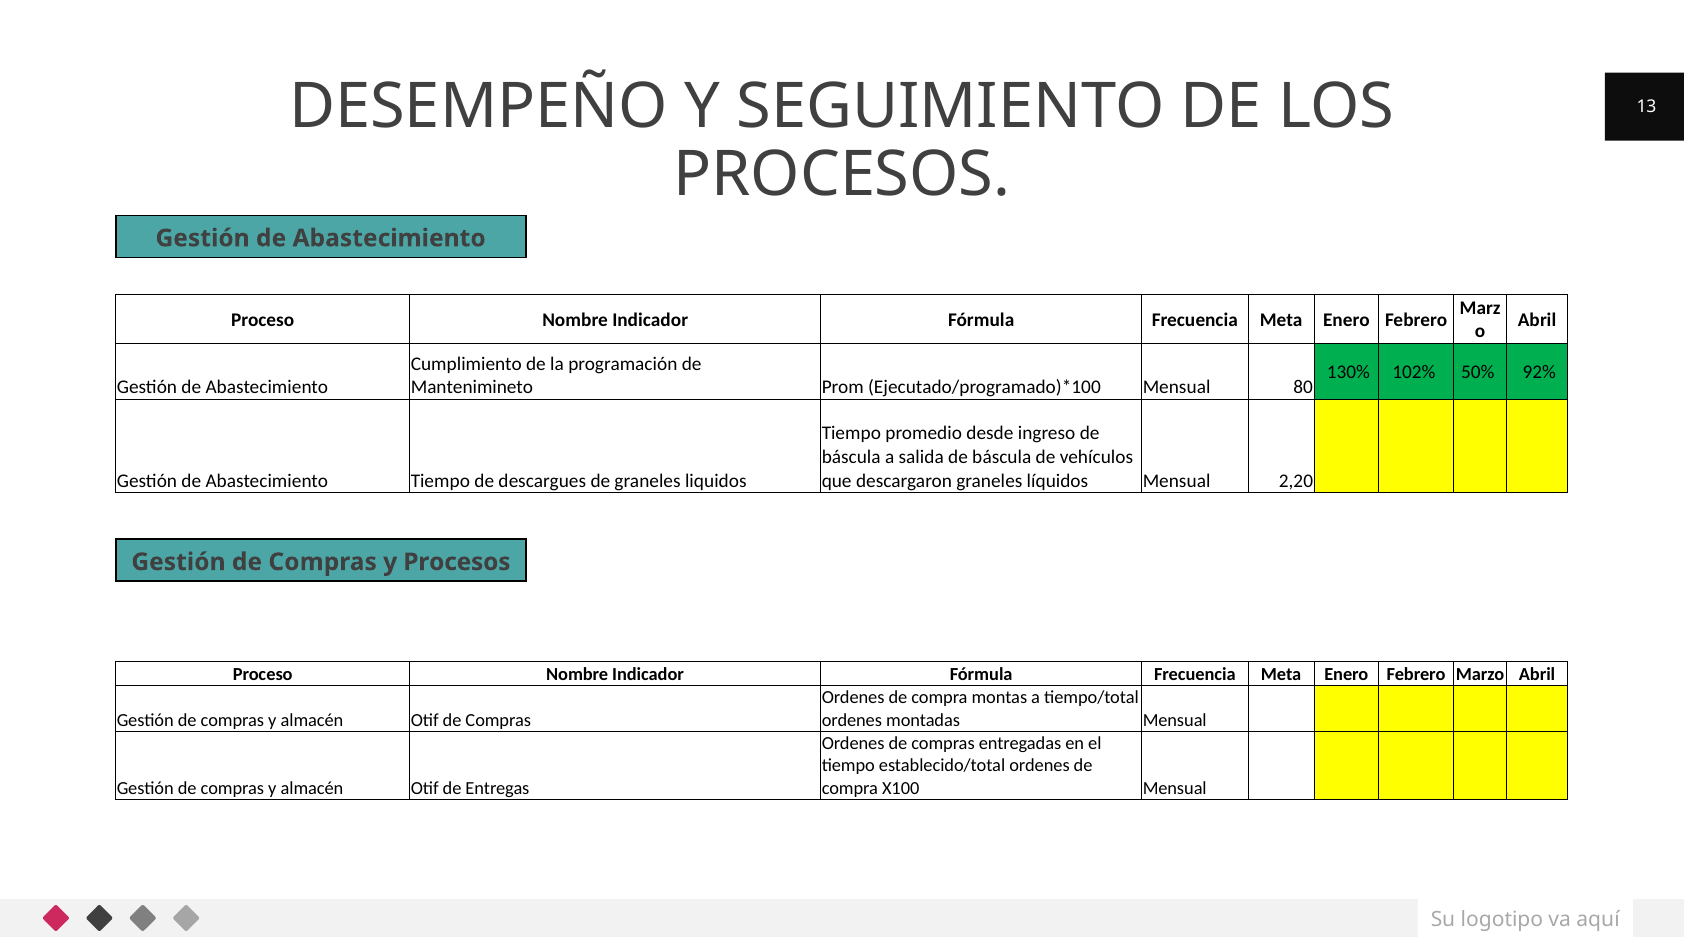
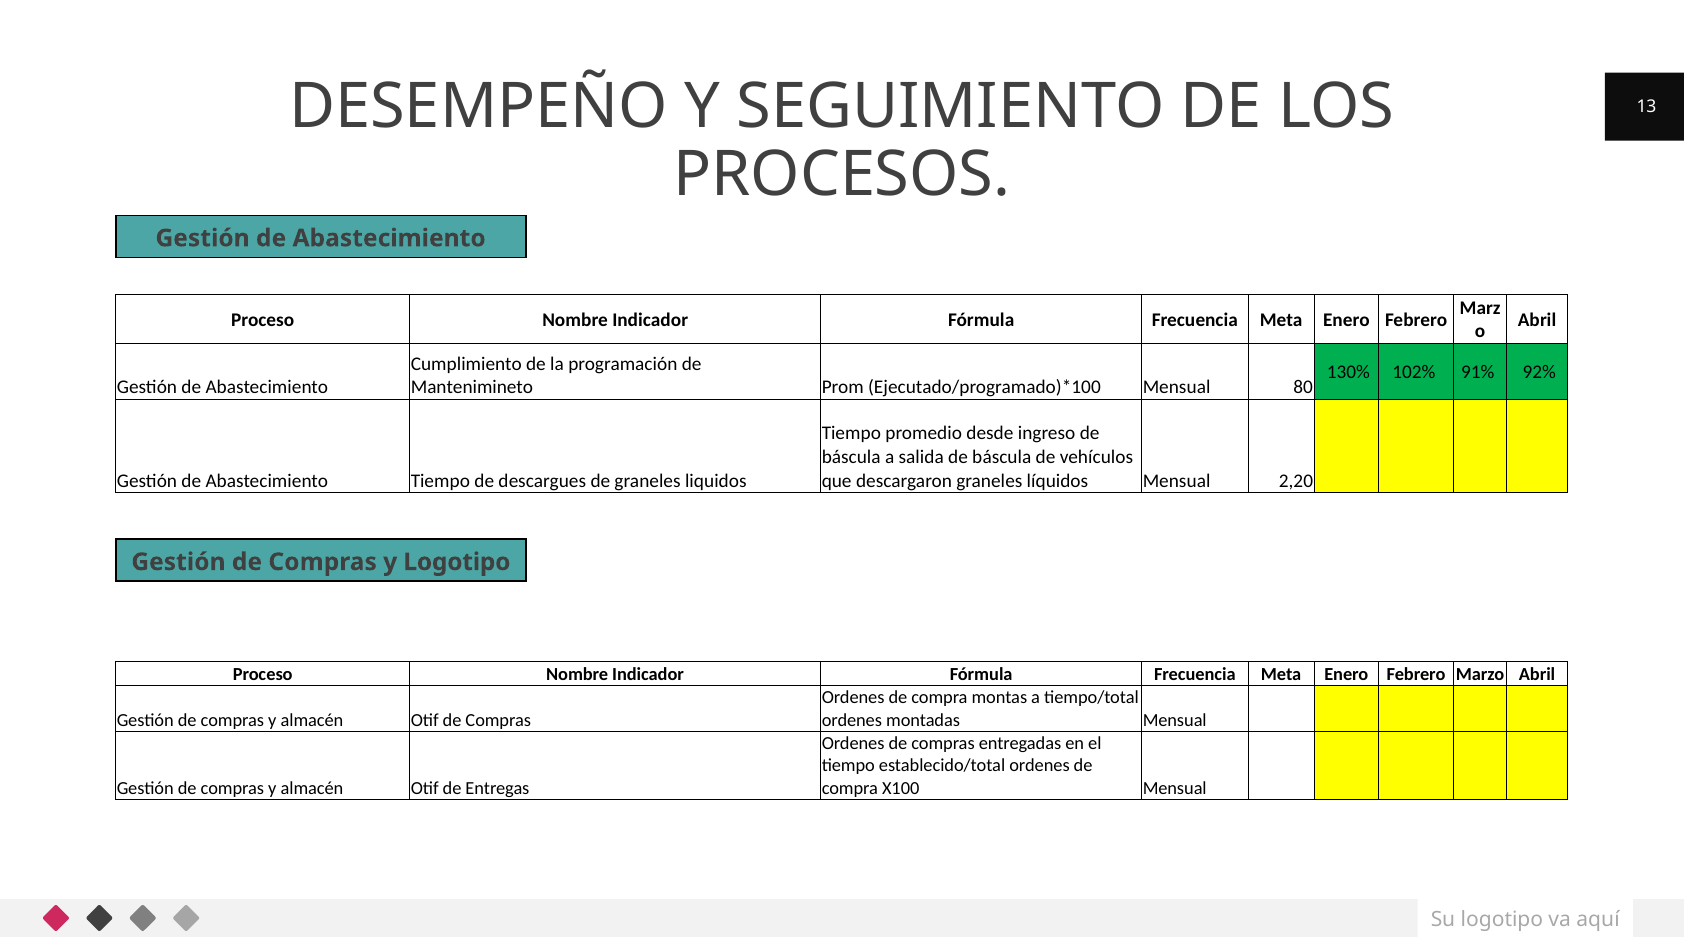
50%: 50% -> 91%
y Procesos: Procesos -> Logotipo
